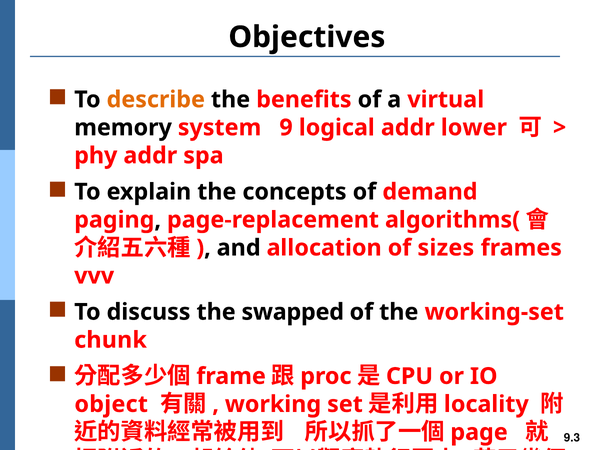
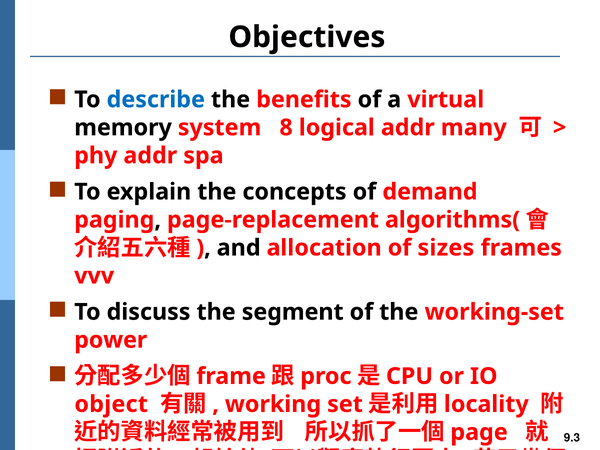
describe colour: orange -> blue
9: 9 -> 8
lower: lower -> many
swapped: swapped -> segment
chunk: chunk -> power
